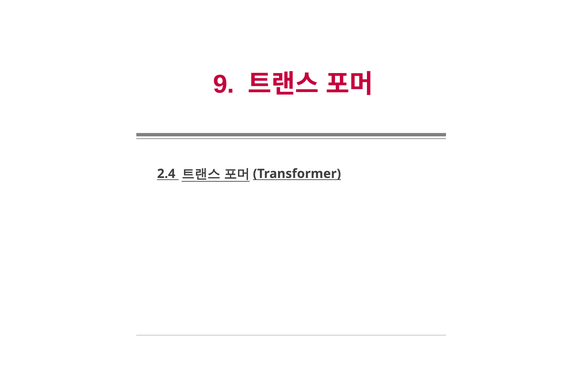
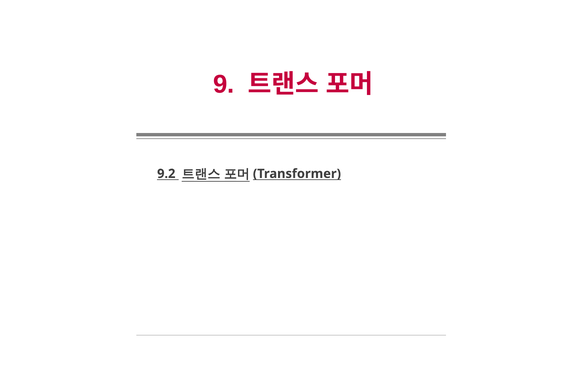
2.4: 2.4 -> 9.2
